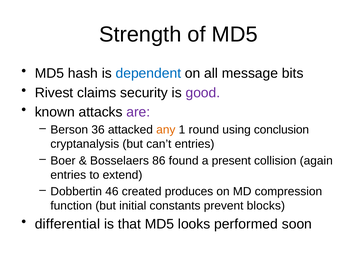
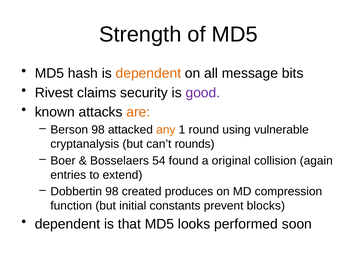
dependent at (148, 74) colour: blue -> orange
are colour: purple -> orange
Berson 36: 36 -> 98
conclusion: conclusion -> vulnerable
can’t entries: entries -> rounds
86: 86 -> 54
present: present -> original
Dobbertin 46: 46 -> 98
differential at (67, 225): differential -> dependent
